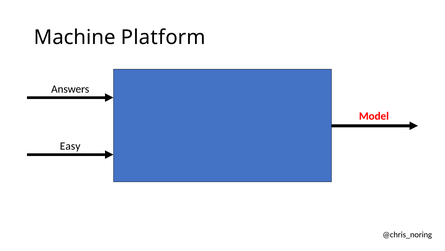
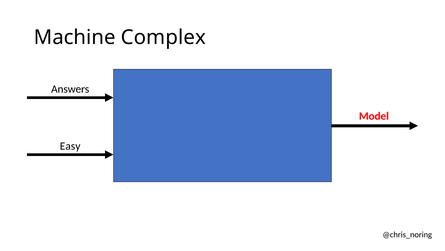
Platform: Platform -> Complex
